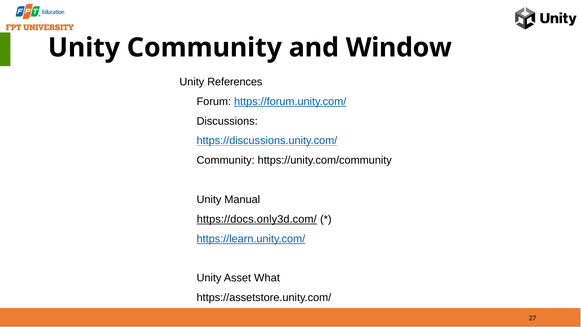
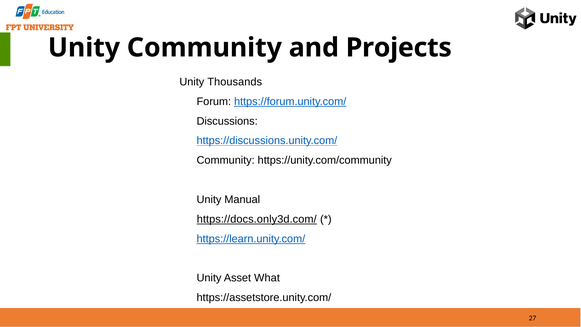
Window: Window -> Projects
References: References -> Thousands
